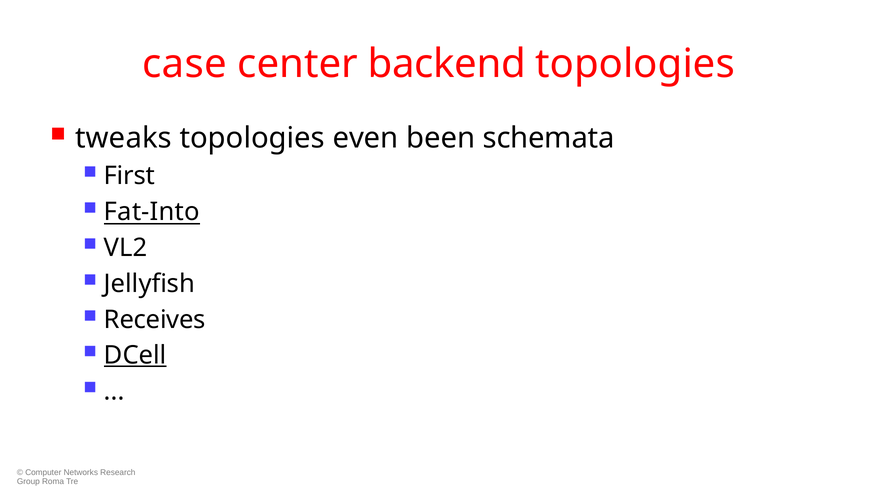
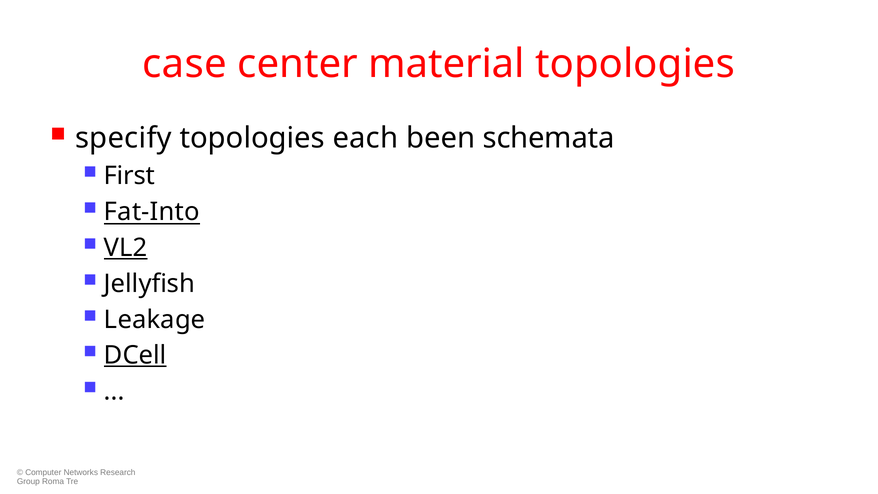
backend: backend -> material
tweaks: tweaks -> specify
even: even -> each
VL2 underline: none -> present
Receives: Receives -> Leakage
